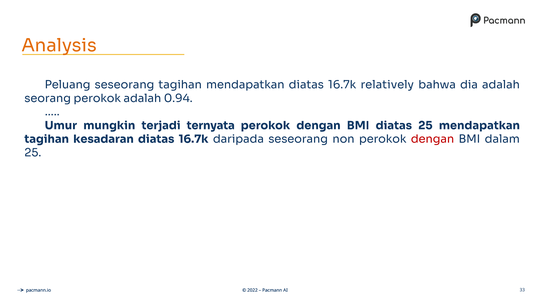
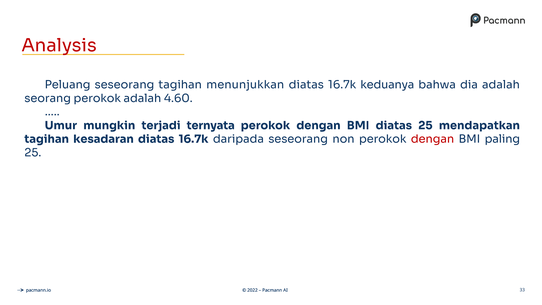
Analysis colour: orange -> red
tagihan mendapatkan: mendapatkan -> menunjukkan
relatively: relatively -> keduanya
0.94: 0.94 -> 4.60
dalam: dalam -> paling
